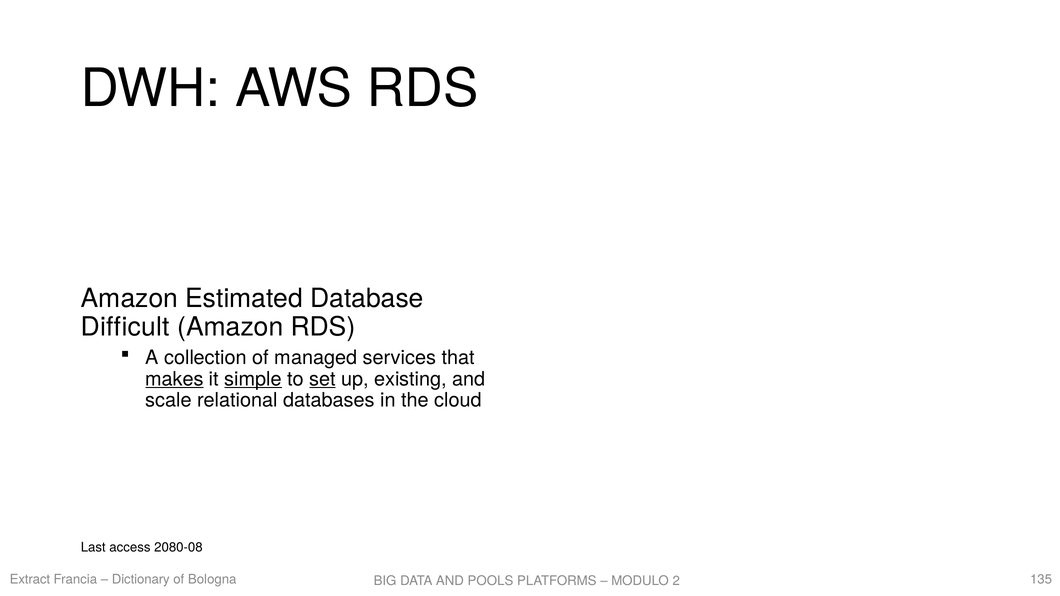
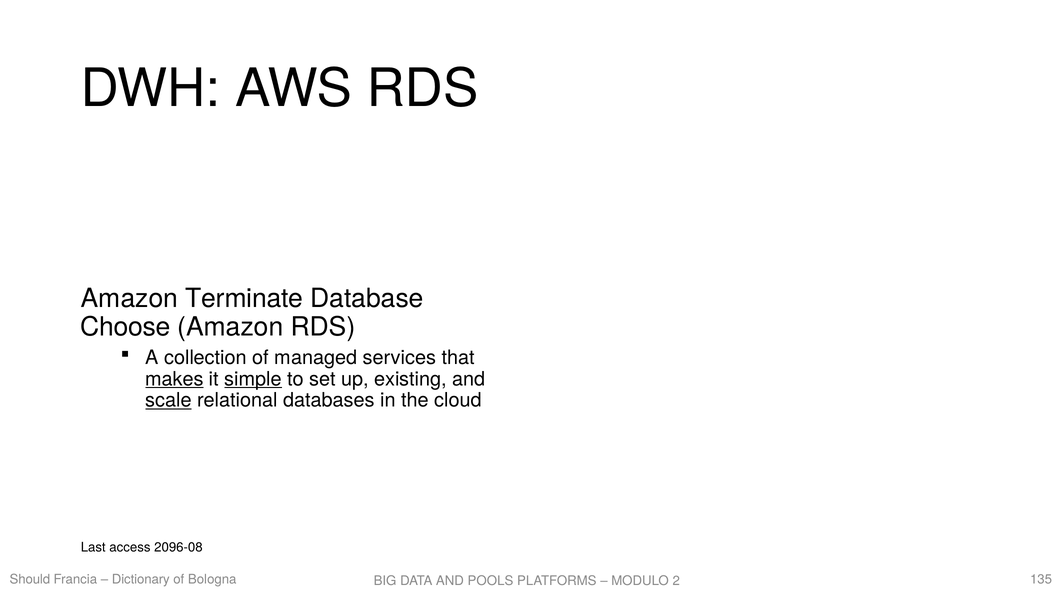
Estimated: Estimated -> Terminate
Difficult: Difficult -> Choose
set underline: present -> none
scale underline: none -> present
2080-08: 2080-08 -> 2096-08
Extract: Extract -> Should
